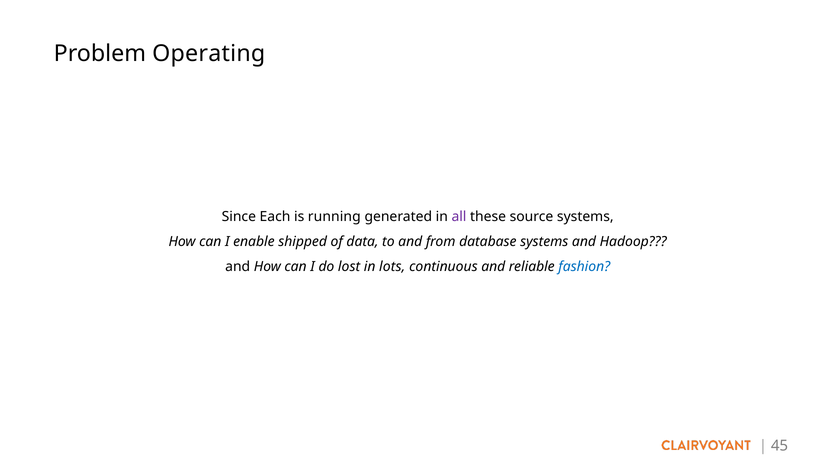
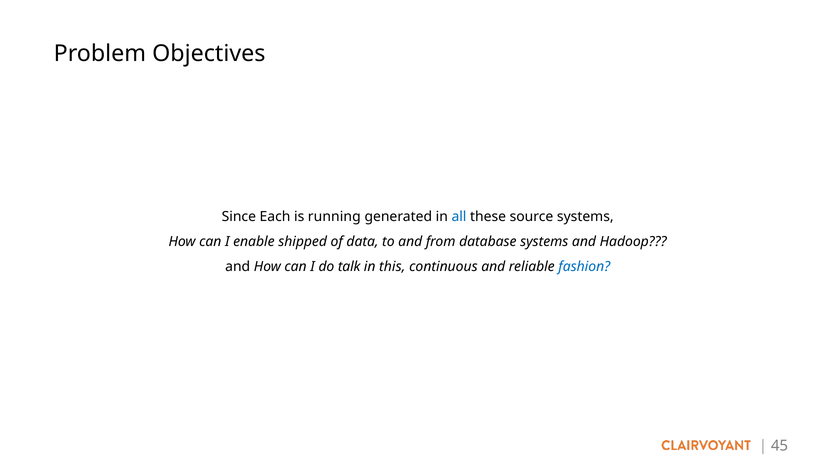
Operating: Operating -> Objectives
all colour: purple -> blue
lost: lost -> talk
lots: lots -> this
